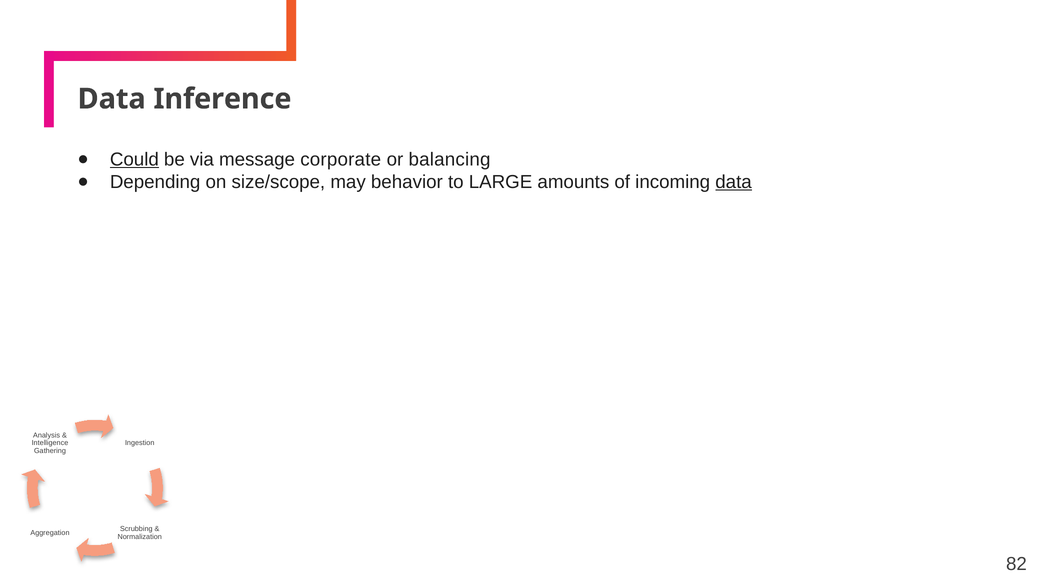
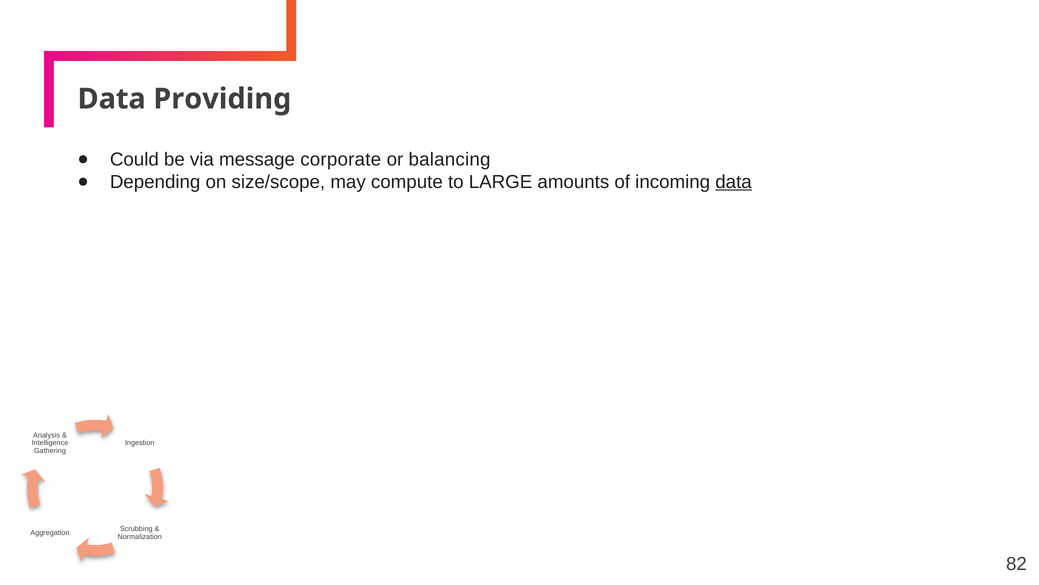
Inference: Inference -> Providing
Could underline: present -> none
behavior: behavior -> compute
